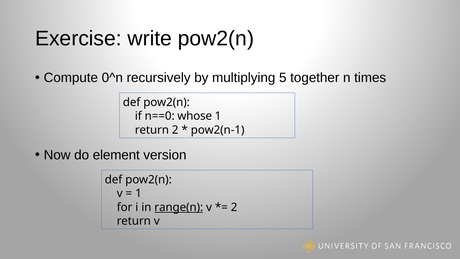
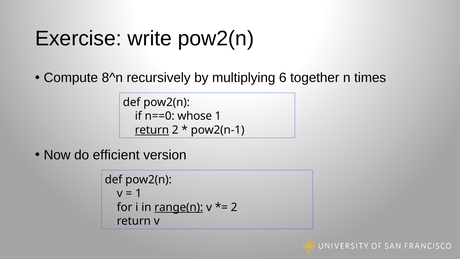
0^n: 0^n -> 8^n
5: 5 -> 6
return at (152, 130) underline: none -> present
element: element -> efficient
